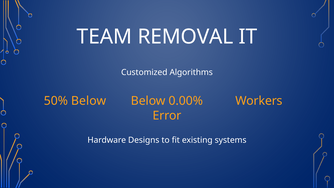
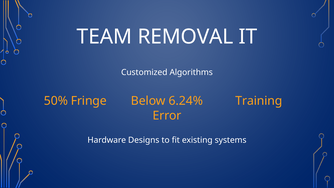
50% Below: Below -> Fringe
0.00%: 0.00% -> 6.24%
Workers: Workers -> Training
